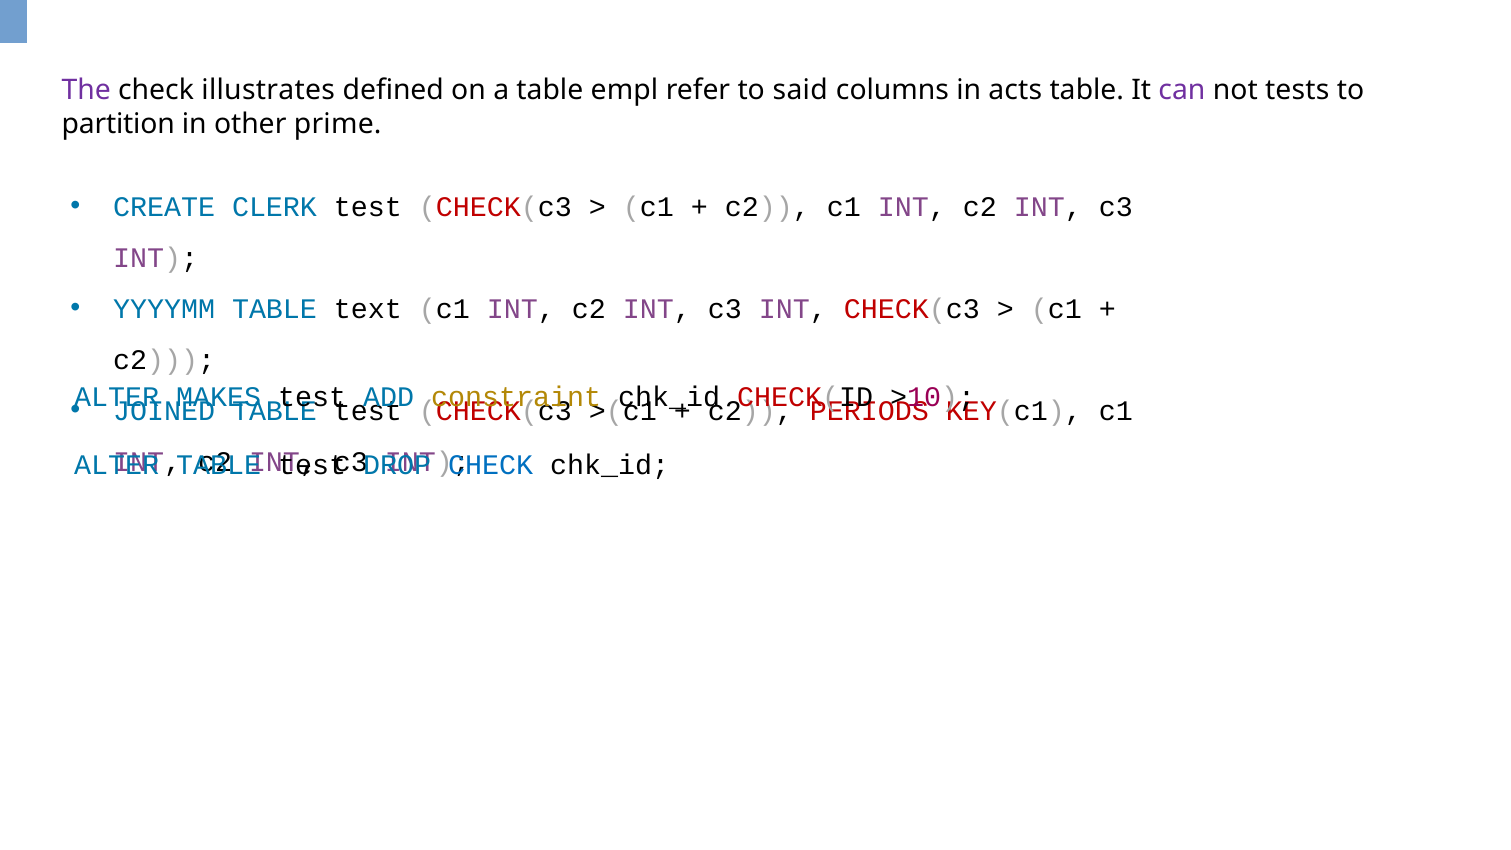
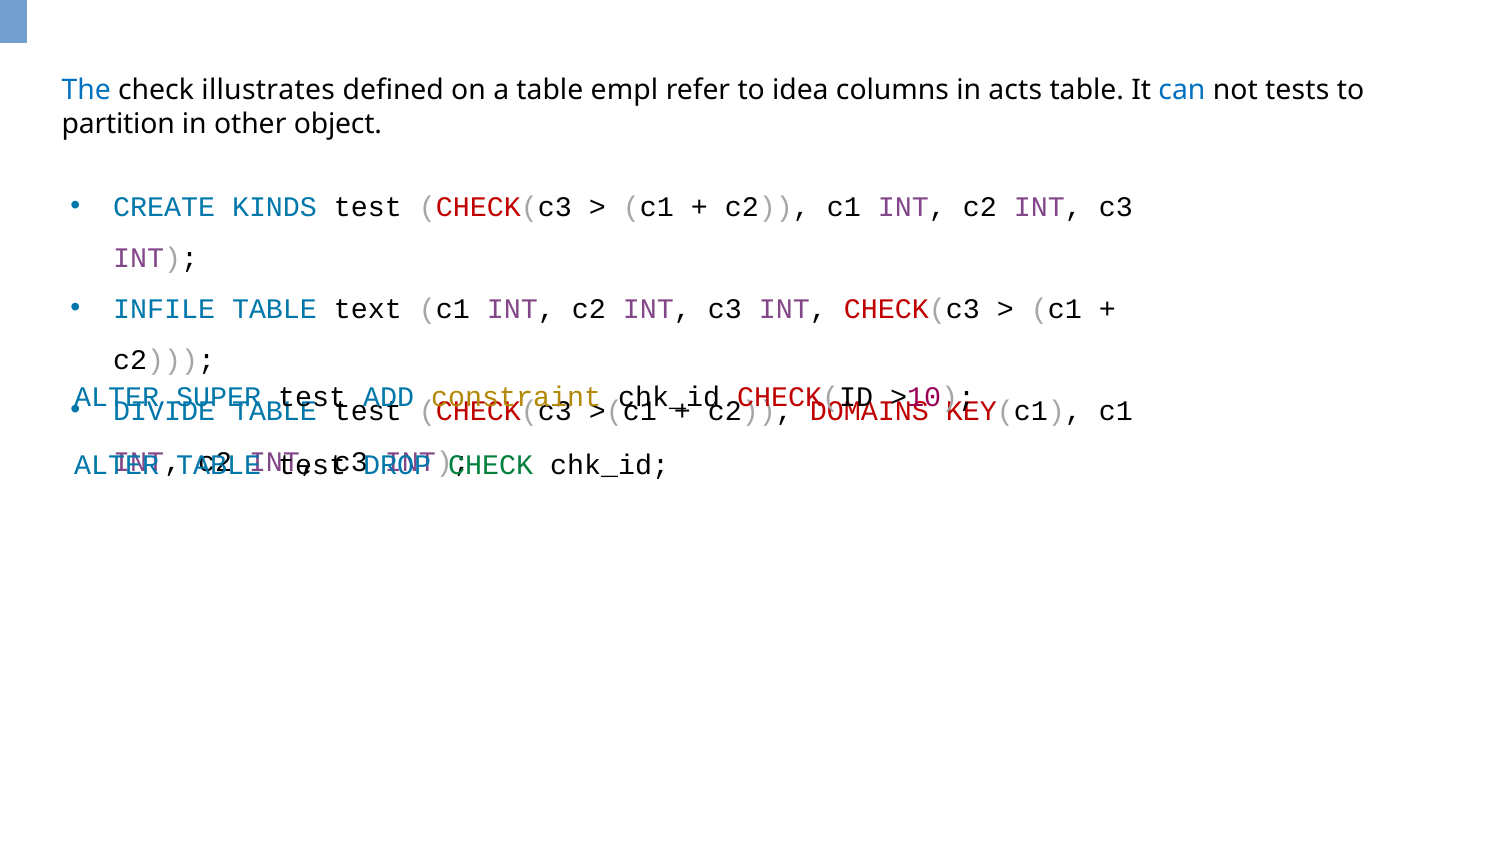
The colour: purple -> blue
said: said -> idea
can colour: purple -> blue
prime: prime -> object
CLERK: CLERK -> KINDS
YYYYMM: YYYYMM -> INFILE
MAKES: MAKES -> SUPER
JOINED: JOINED -> DIVIDE
PERIODS: PERIODS -> DOMAINS
CHECK at (491, 465) colour: blue -> green
